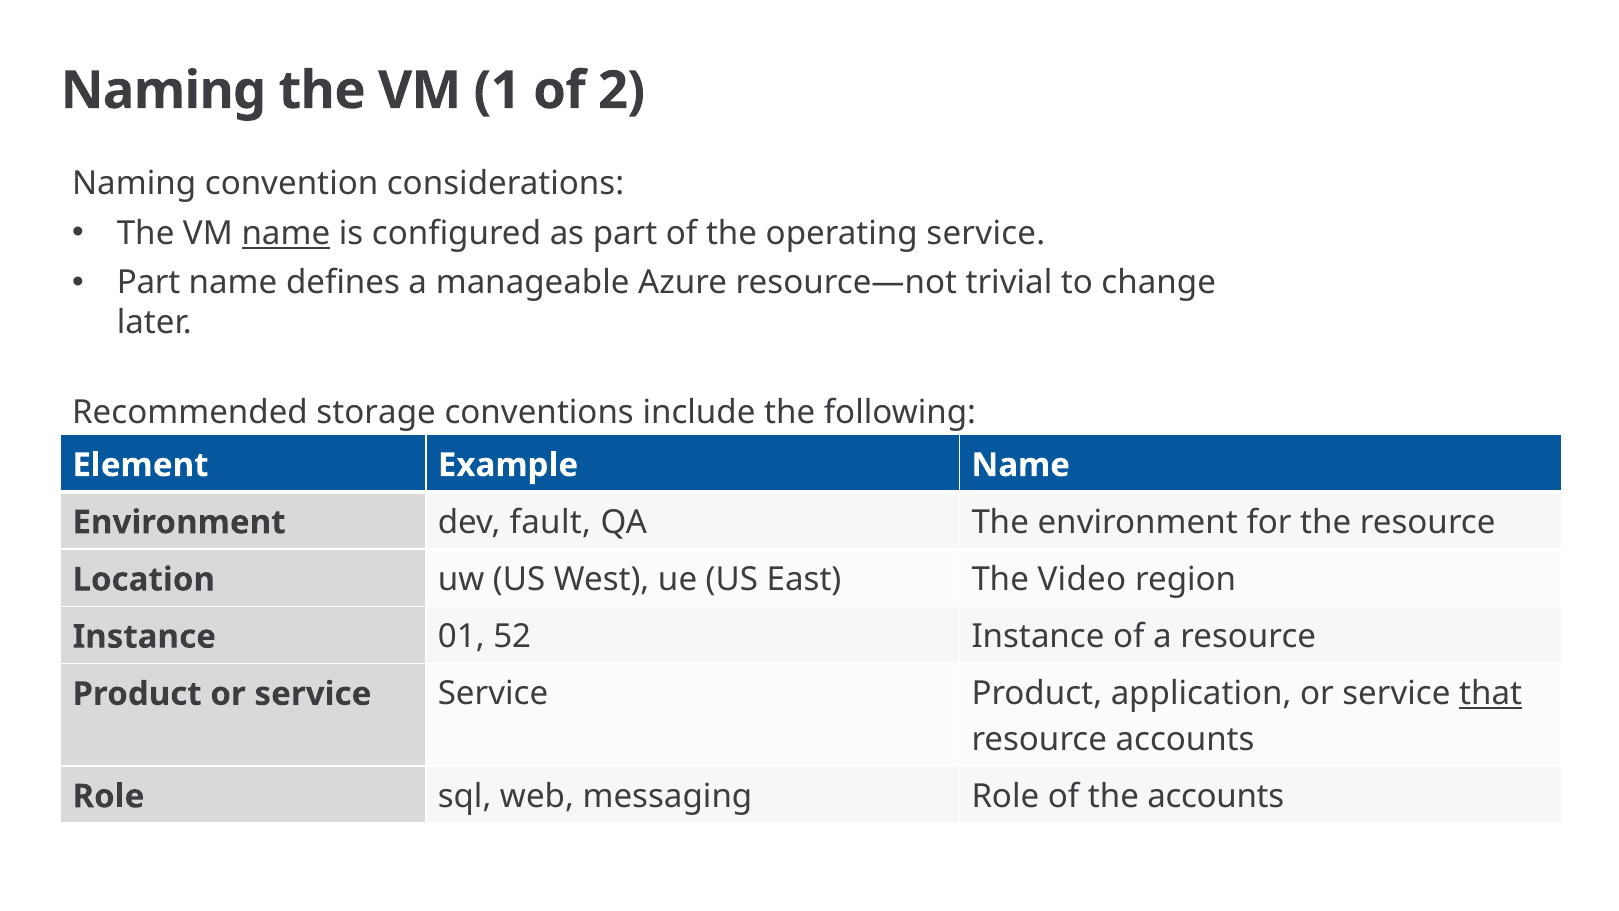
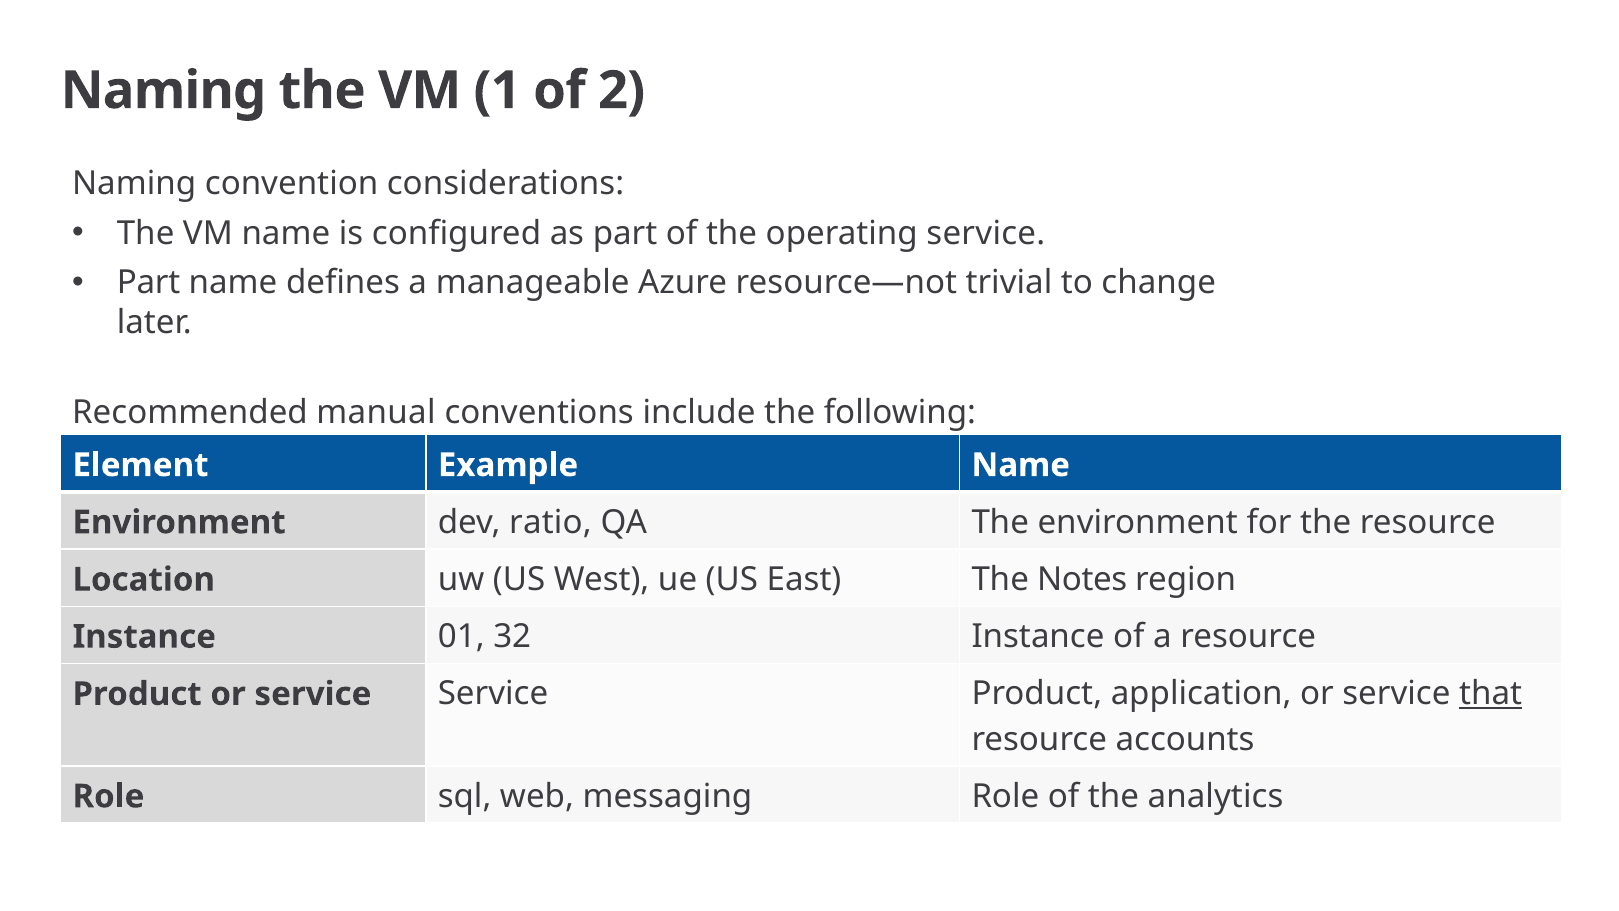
name at (286, 233) underline: present -> none
storage: storage -> manual
fault: fault -> ratio
Video: Video -> Notes
52: 52 -> 32
the accounts: accounts -> analytics
